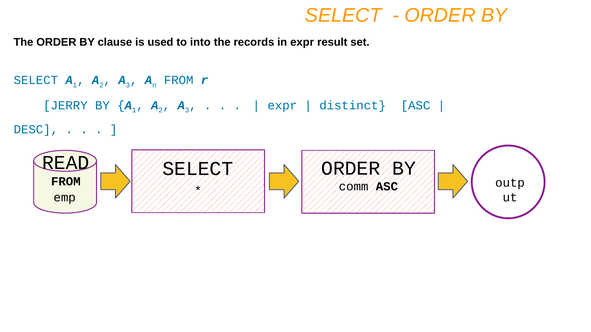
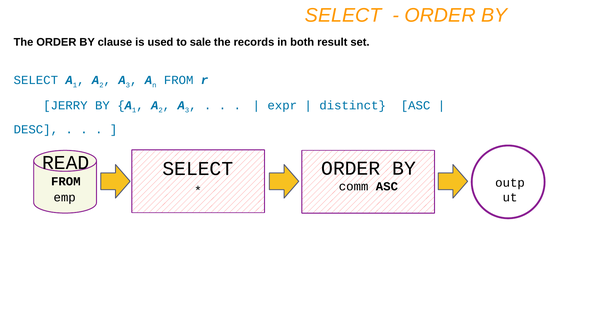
into: into -> sale
in expr: expr -> both
